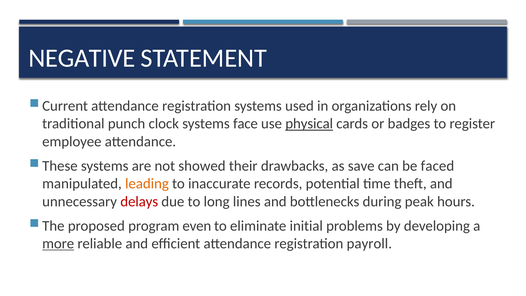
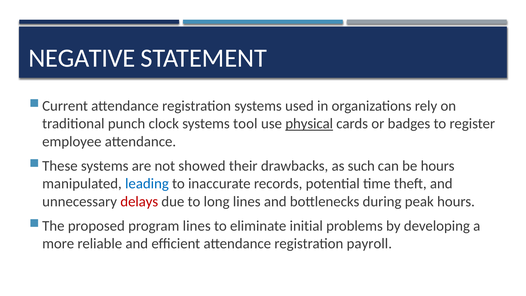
face: face -> tool
save: save -> such
be faced: faced -> hours
leading colour: orange -> blue
program even: even -> lines
more underline: present -> none
